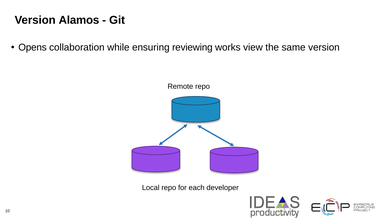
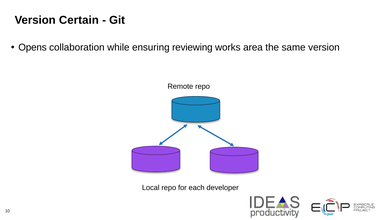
Alamos: Alamos -> Certain
view: view -> area
